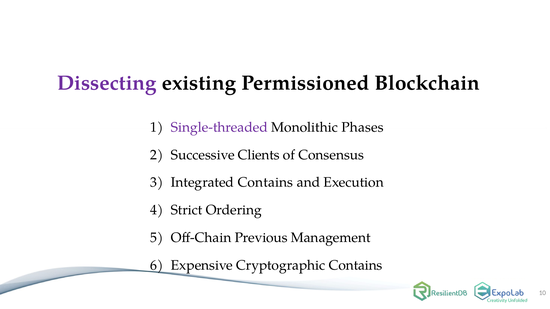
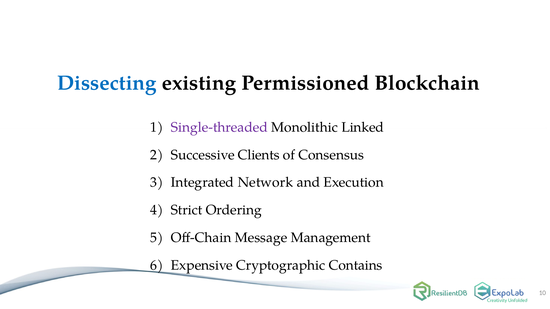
Dissecting colour: purple -> blue
Phases: Phases -> Linked
Integrated Contains: Contains -> Network
Previous: Previous -> Message
